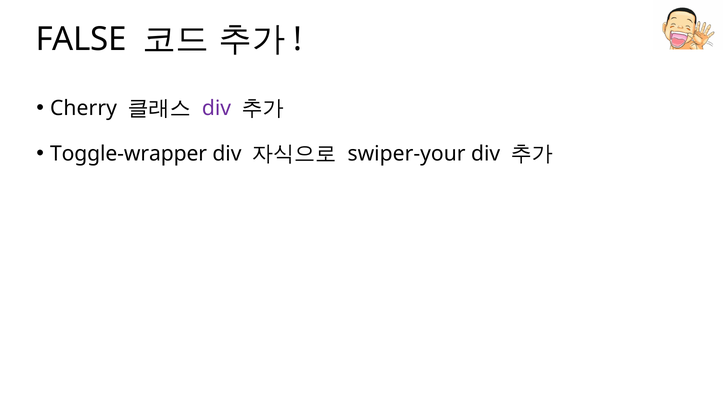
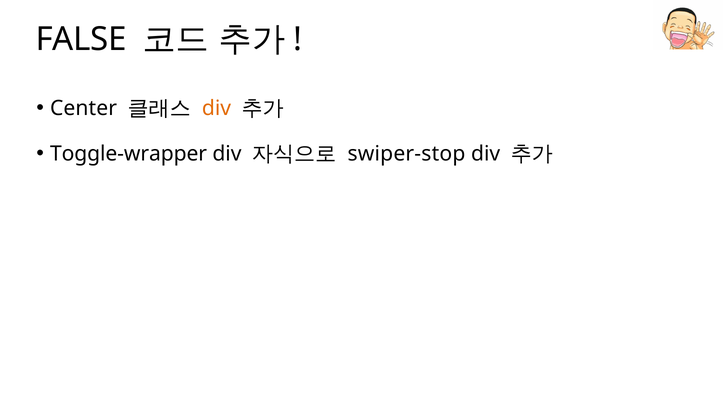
Cherry: Cherry -> Center
div at (217, 108) colour: purple -> orange
swiper-your: swiper-your -> swiper-stop
